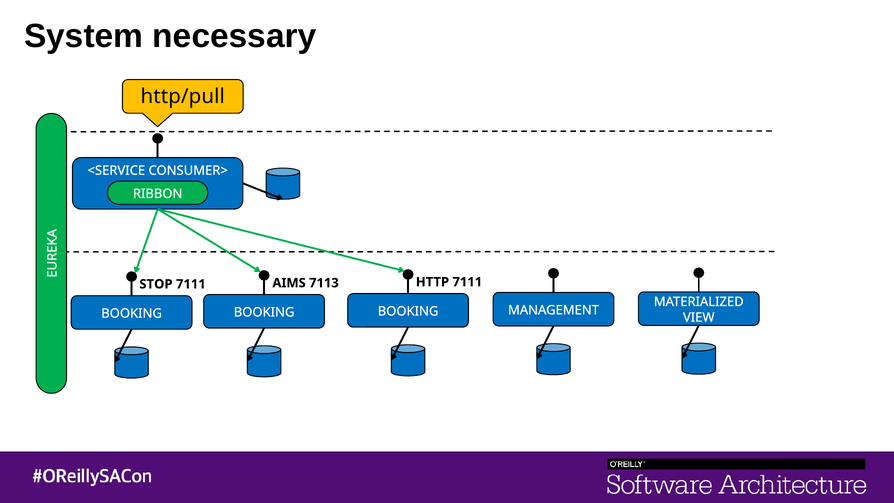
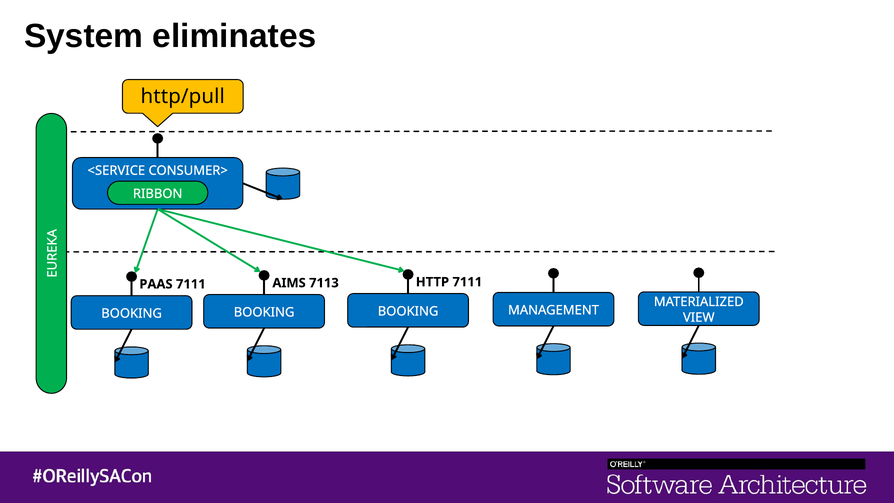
necessary: necessary -> eliminates
STOP: STOP -> PAAS
